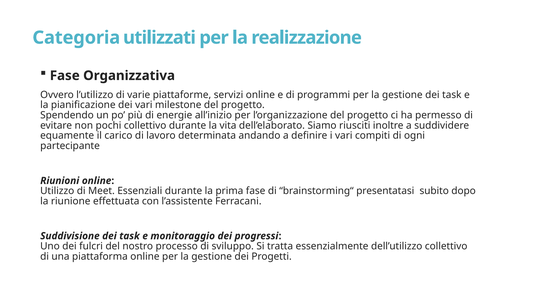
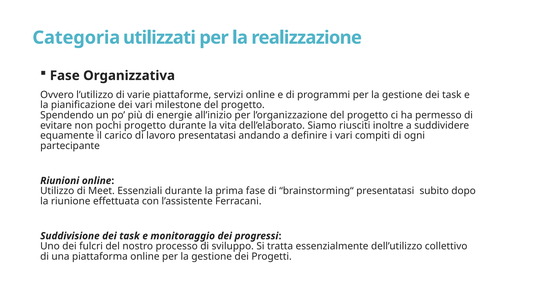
pochi collettivo: collettivo -> progetto
lavoro determinata: determinata -> presentatasi
